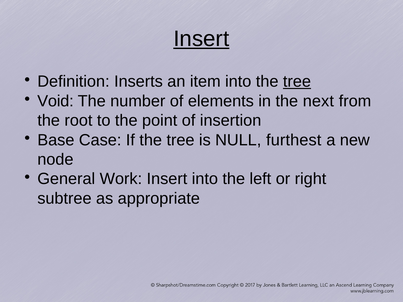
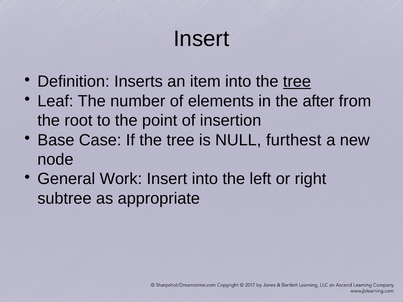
Insert at (201, 39) underline: present -> none
Void: Void -> Leaf
next: next -> after
